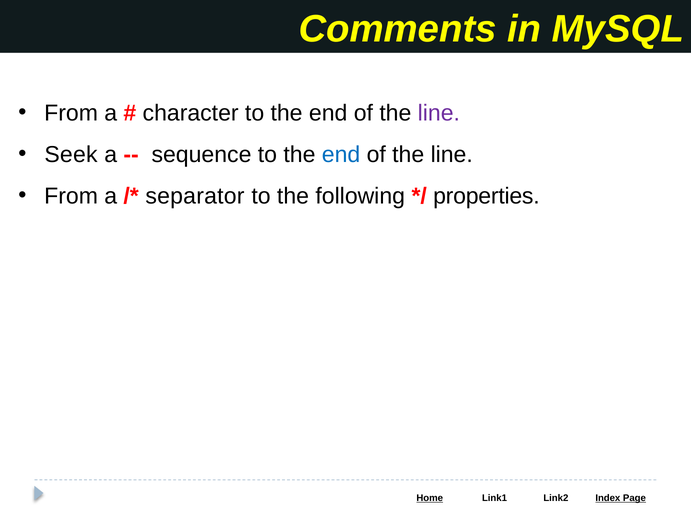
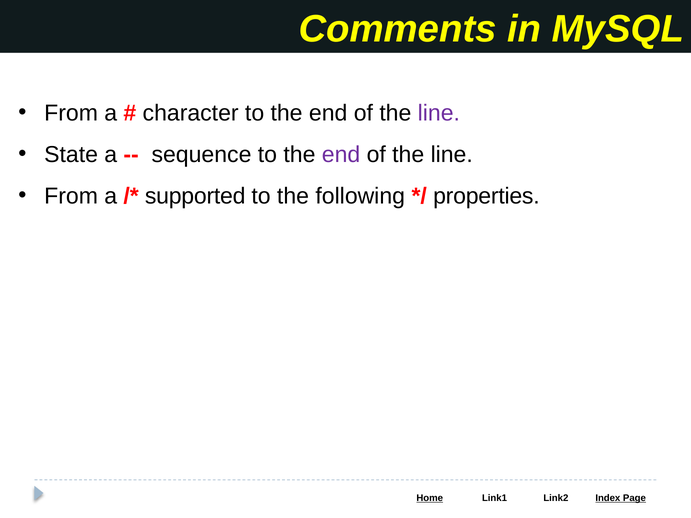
Seek: Seek -> State
end at (341, 155) colour: blue -> purple
separator: separator -> supported
